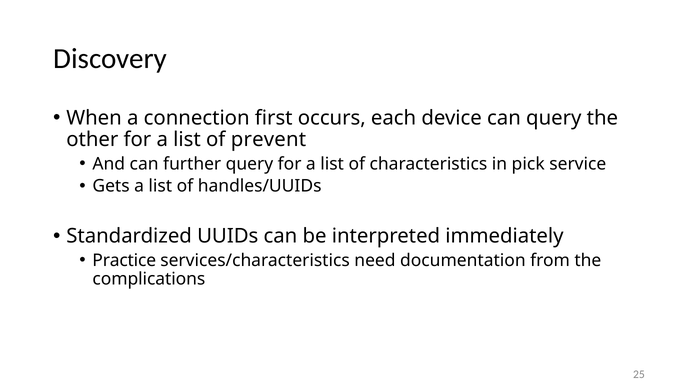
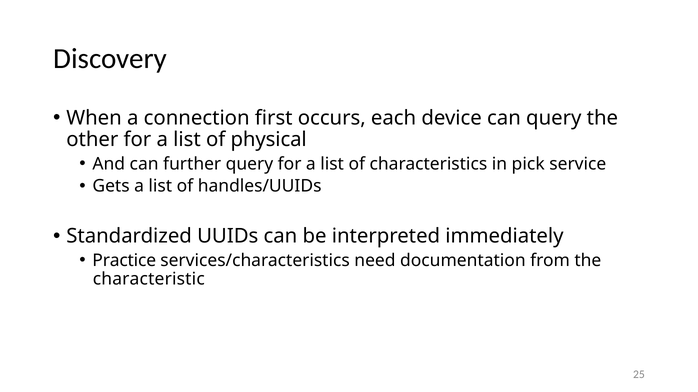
prevent: prevent -> physical
complications: complications -> characteristic
